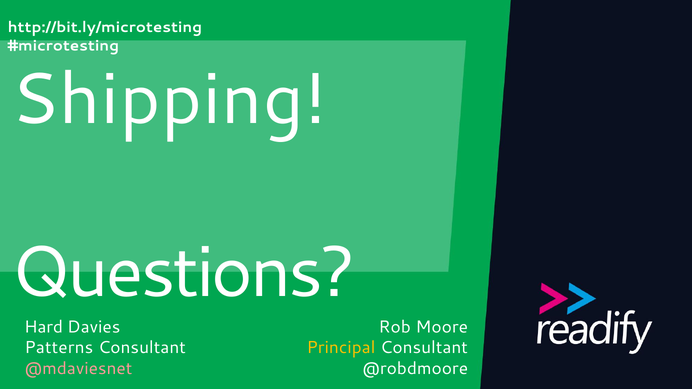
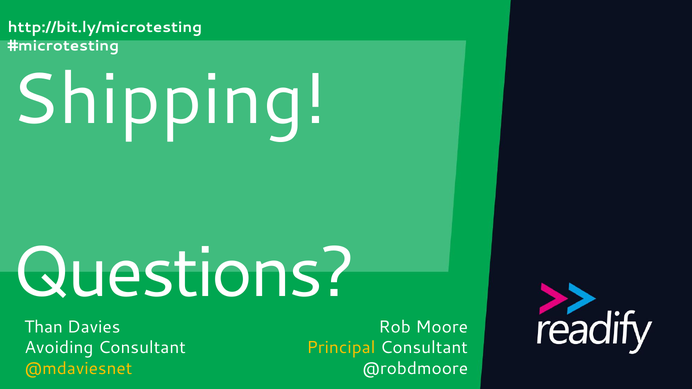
Hard: Hard -> Than
Patterns: Patterns -> Avoiding
@mdaviesnet colour: pink -> yellow
